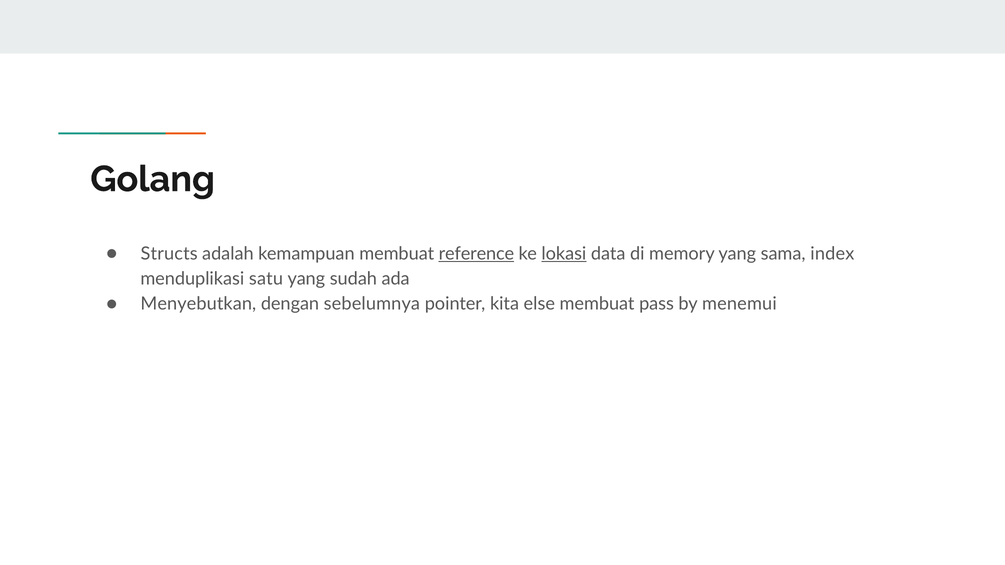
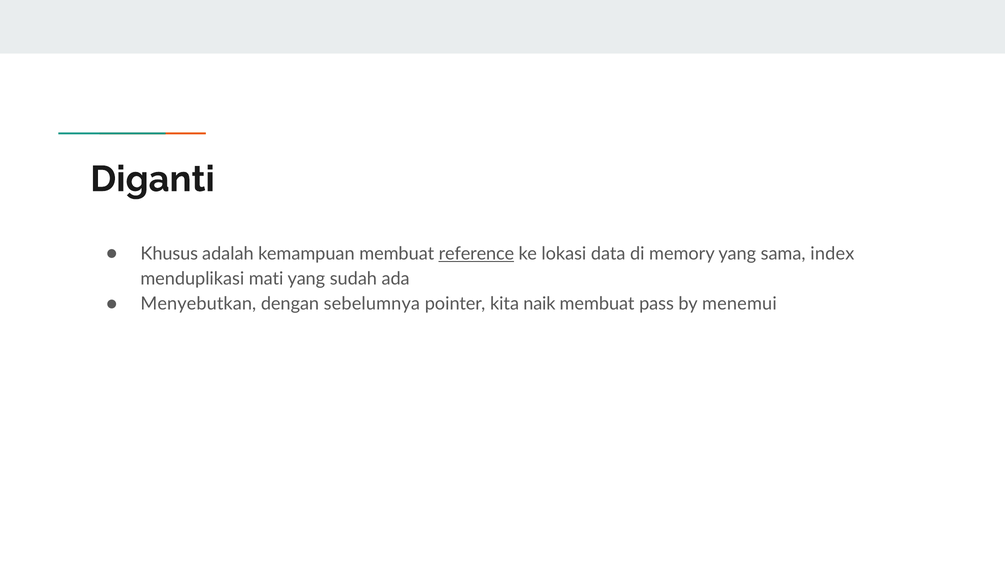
Golang: Golang -> Diganti
Structs: Structs -> Khusus
lokasi underline: present -> none
satu: satu -> mati
else: else -> naik
